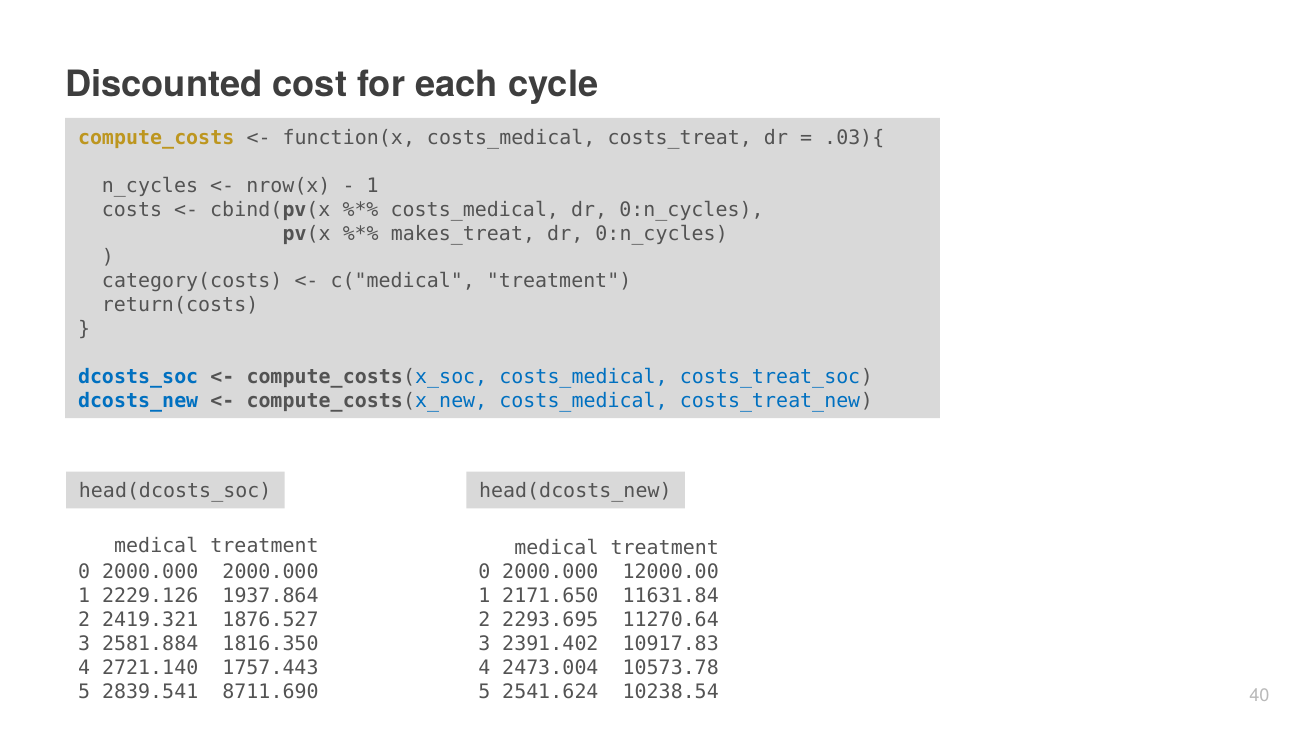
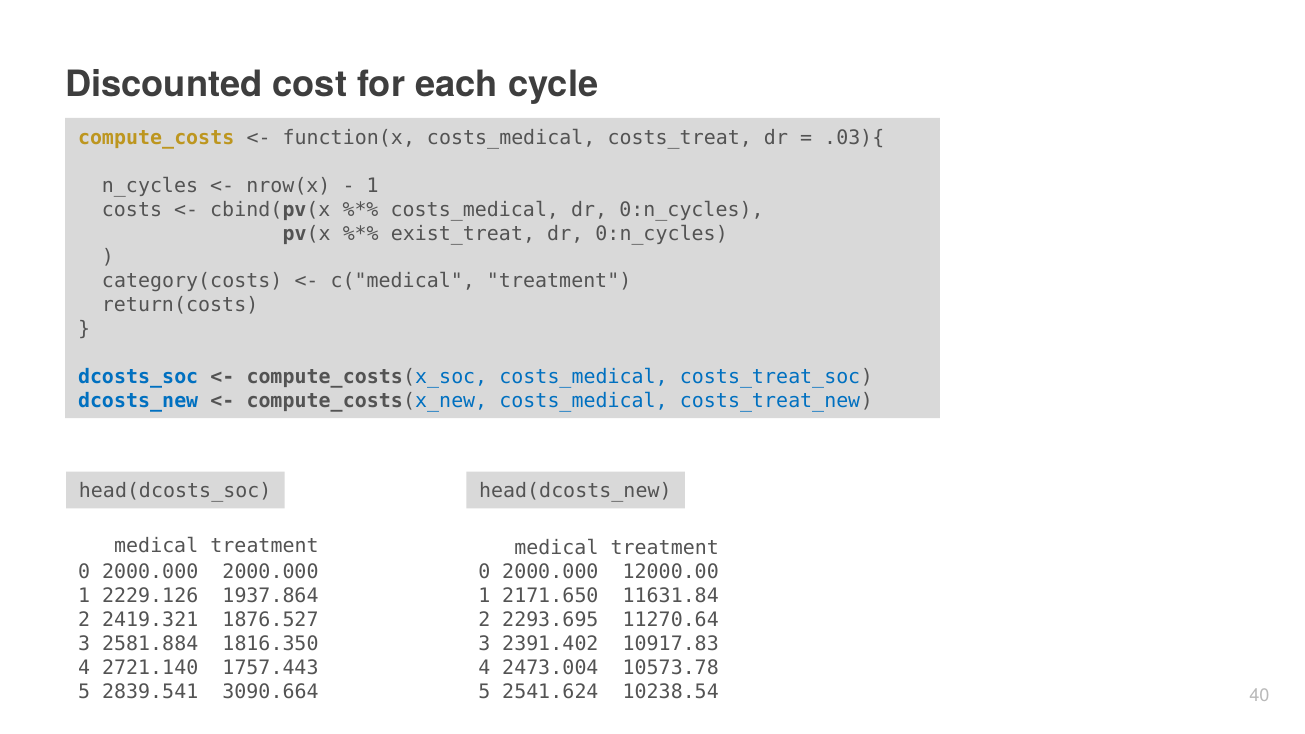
makes_treat: makes_treat -> exist_treat
8711.690: 8711.690 -> 3090.664
